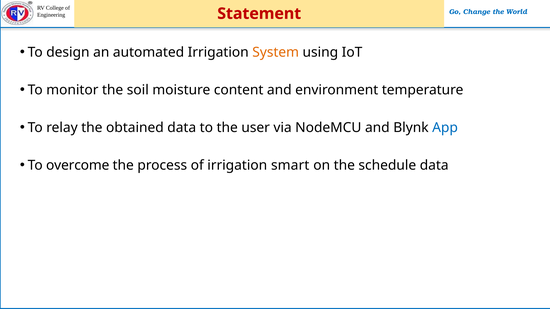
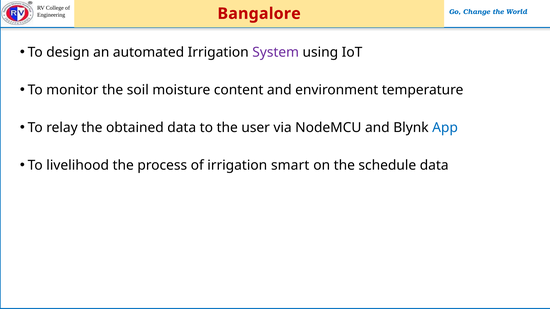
Statement: Statement -> Bangalore
System colour: orange -> purple
overcome: overcome -> livelihood
